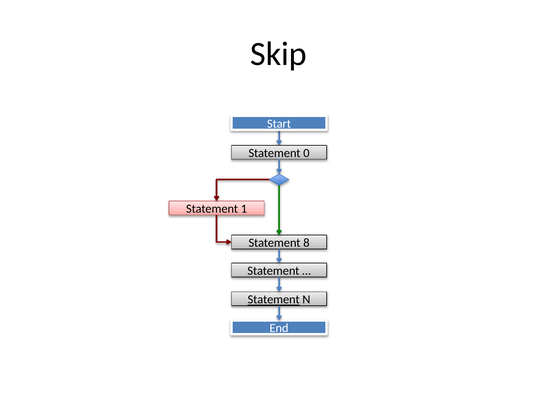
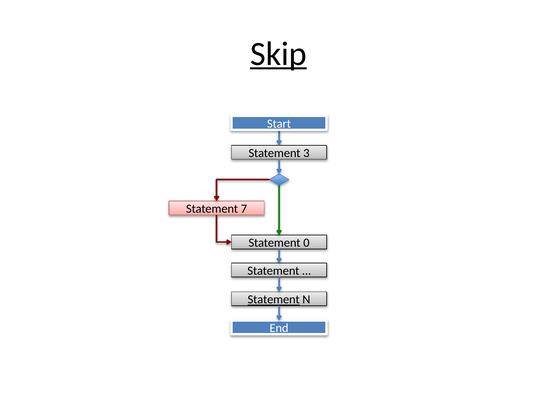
Skip underline: none -> present
0: 0 -> 3
1: 1 -> 7
8: 8 -> 0
